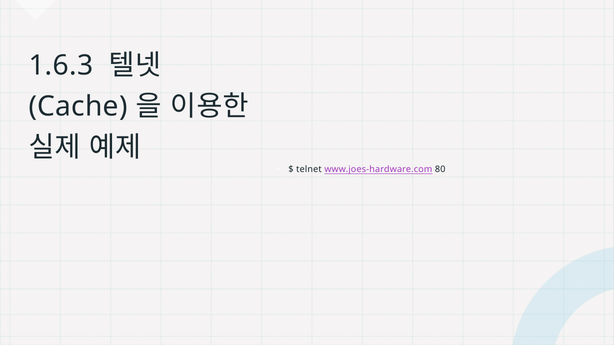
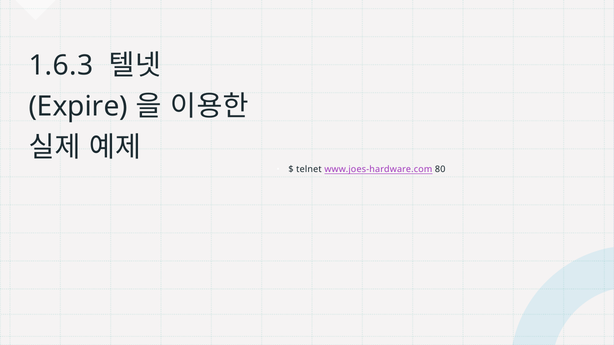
Cache: Cache -> Expire
